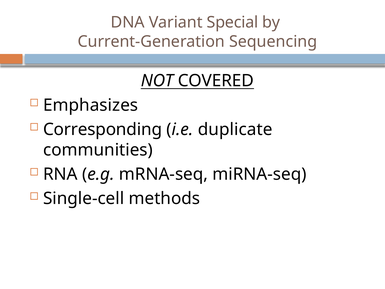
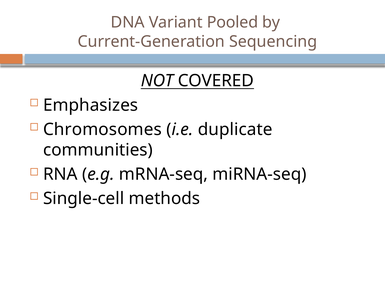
Special: Special -> Pooled
Corresponding: Corresponding -> Chromosomes
